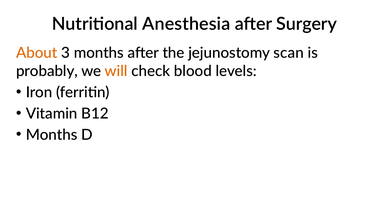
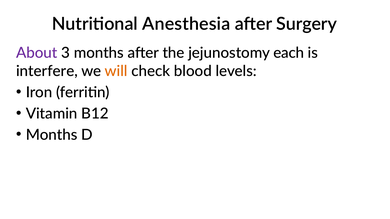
About colour: orange -> purple
scan: scan -> each
probably: probably -> interfere
